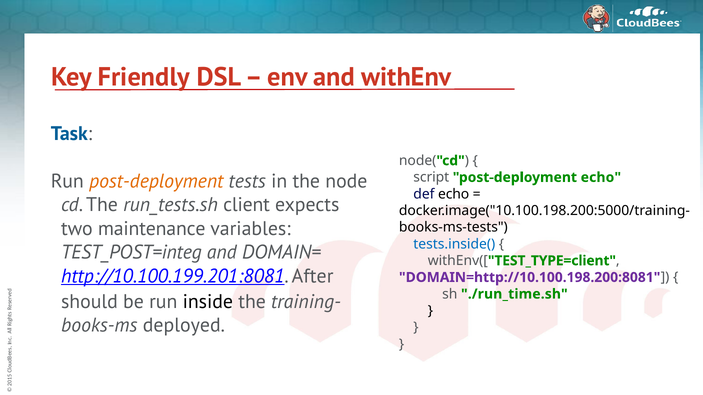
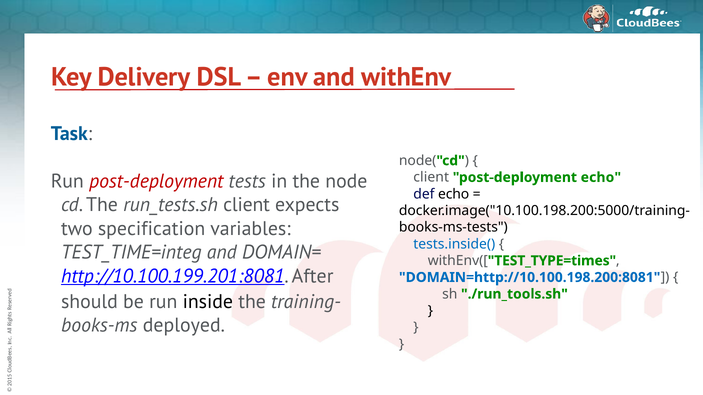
Friendly: Friendly -> Delivery
post-deployment at (156, 181) colour: orange -> red
script at (431, 178): script -> client
maintenance: maintenance -> specification
TEST_POST=integ: TEST_POST=integ -> TEST_TIME=integ
TEST_TYPE=client: TEST_TYPE=client -> TEST_TYPE=times
DOMAIN=http://10.100.198.200:8081 colour: purple -> blue
./run_time.sh: ./run_time.sh -> ./run_tools.sh
